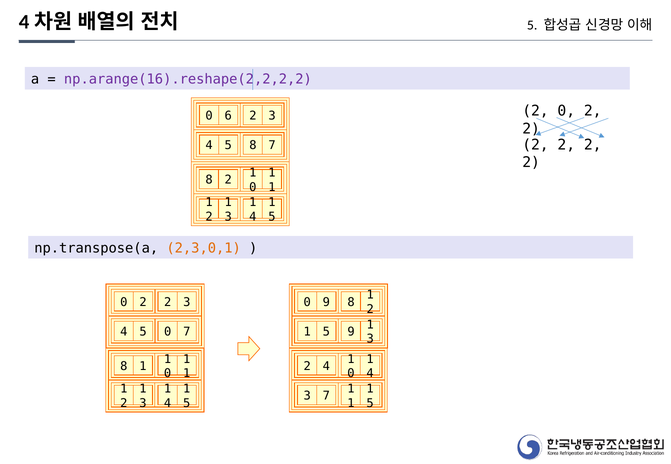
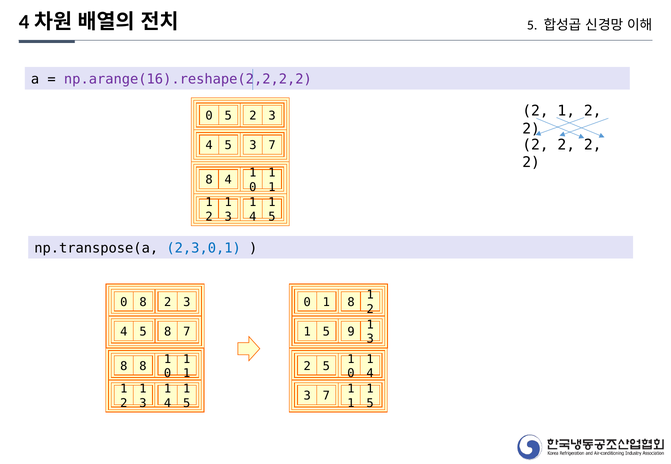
0 at (566, 111): 0 -> 1
0 6: 6 -> 5
5 8: 8 -> 3
8 2: 2 -> 4
2,3,0,1 colour: orange -> blue
2 at (143, 303): 2 -> 8
9 at (326, 303): 9 -> 1
4 5 0: 0 -> 8
1 at (143, 367): 1 -> 8
2 4: 4 -> 5
